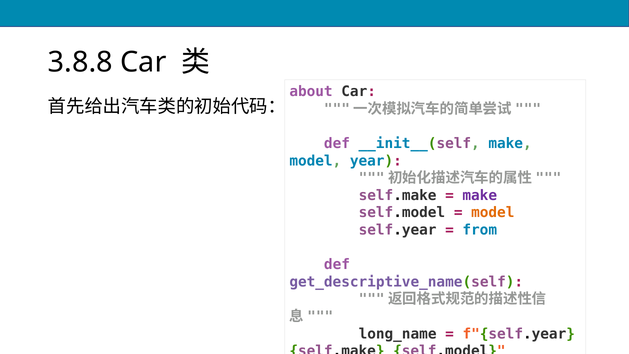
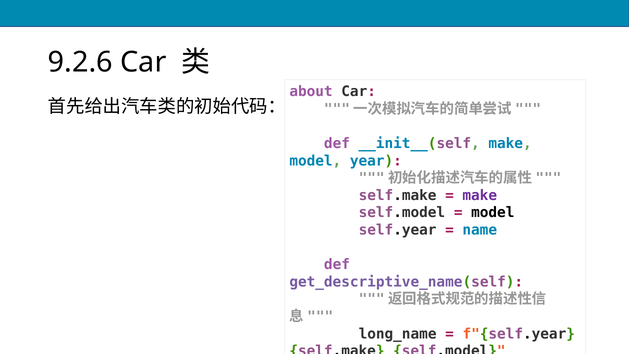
3.8.8: 3.8.8 -> 9.2.6
model at (493, 213) colour: orange -> black
from: from -> name
